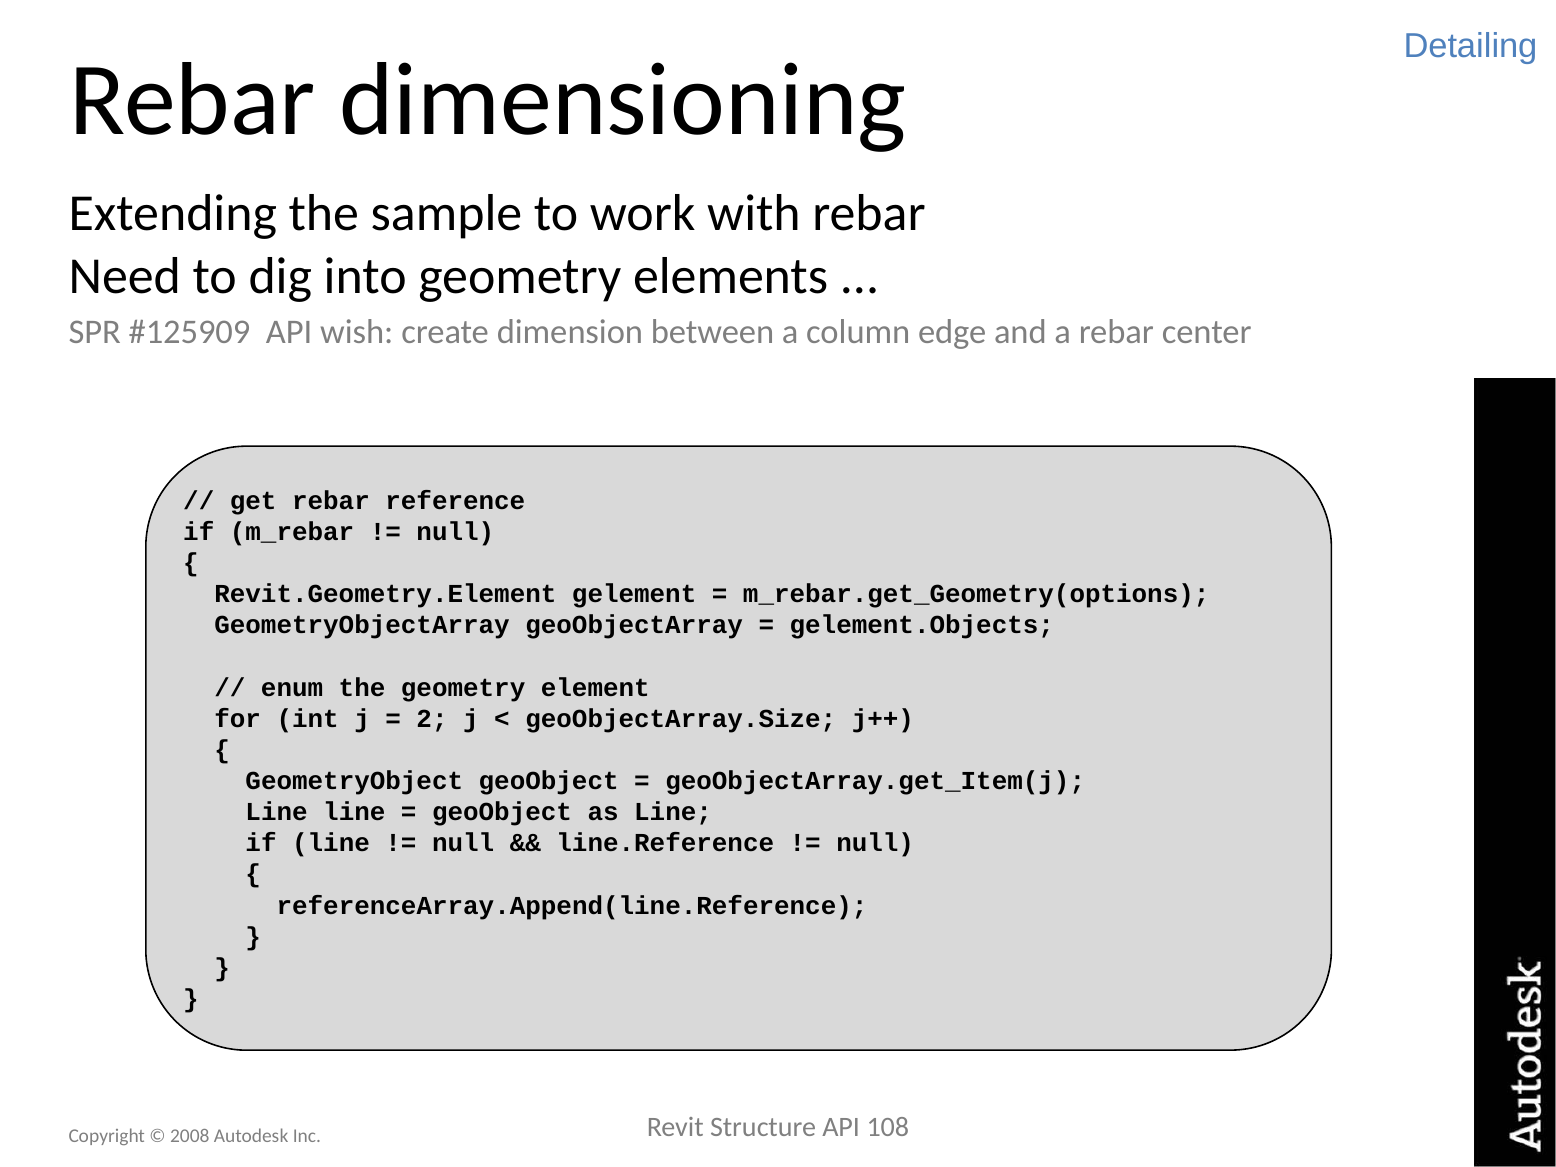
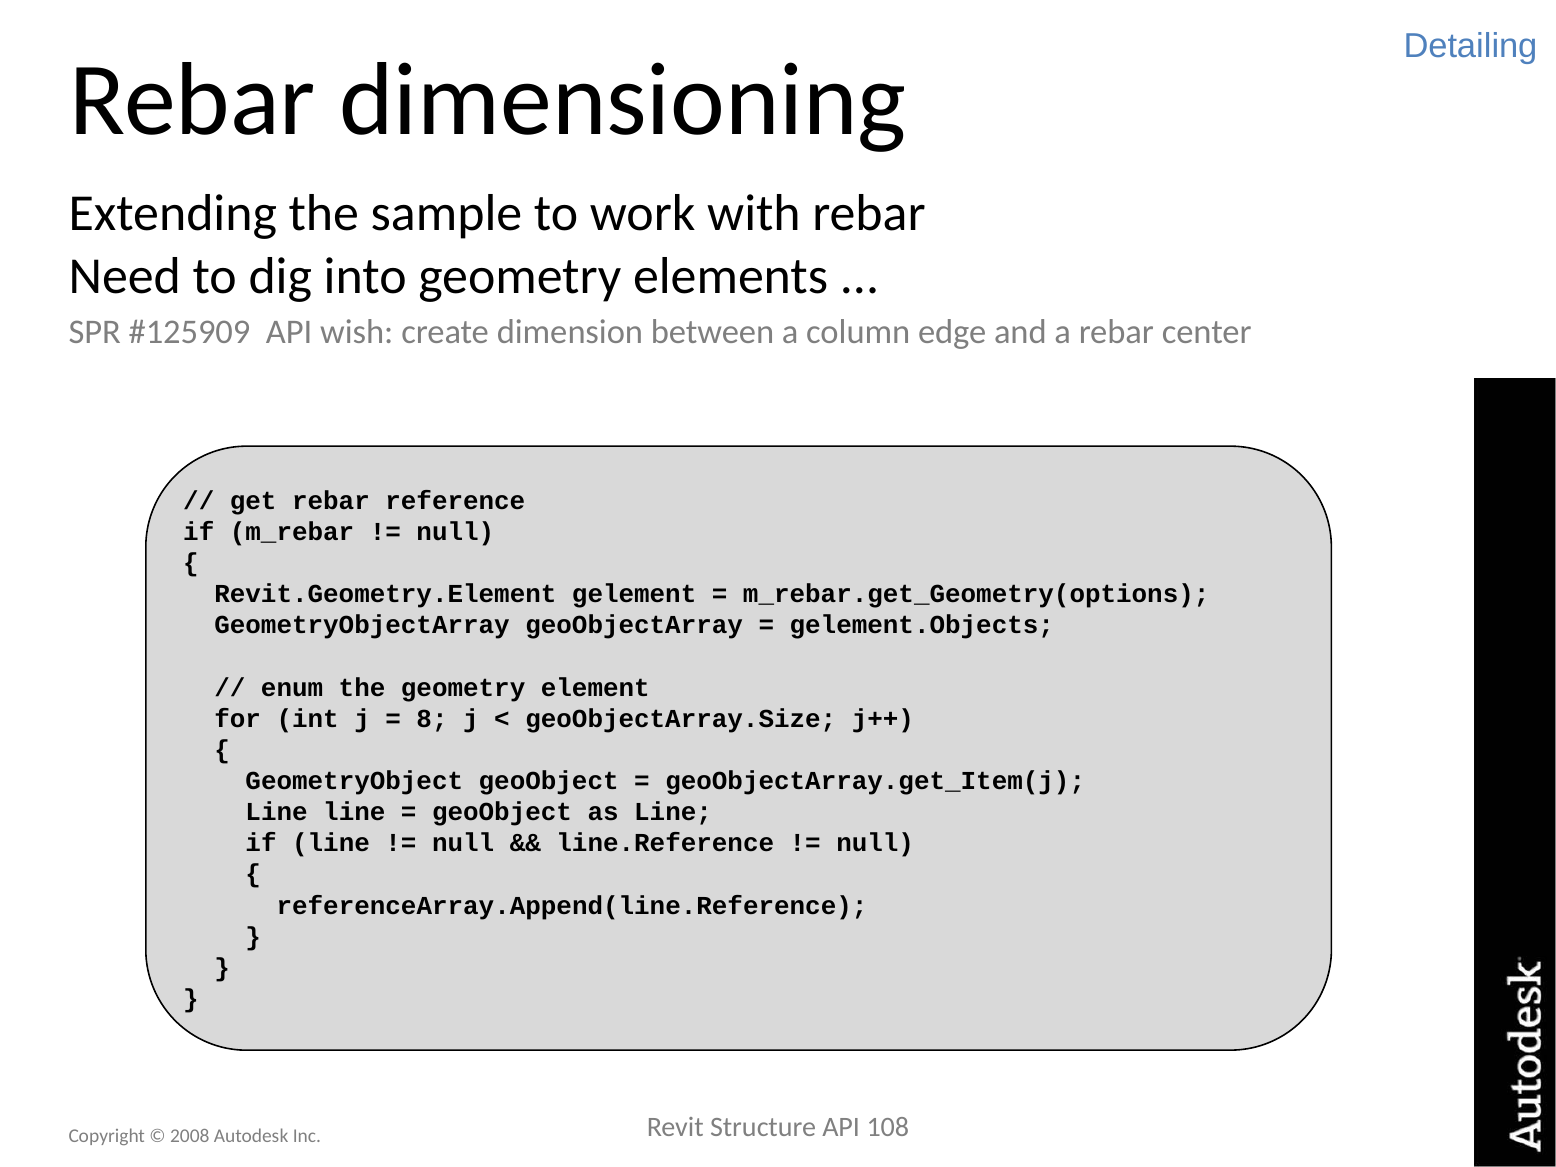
2: 2 -> 8
